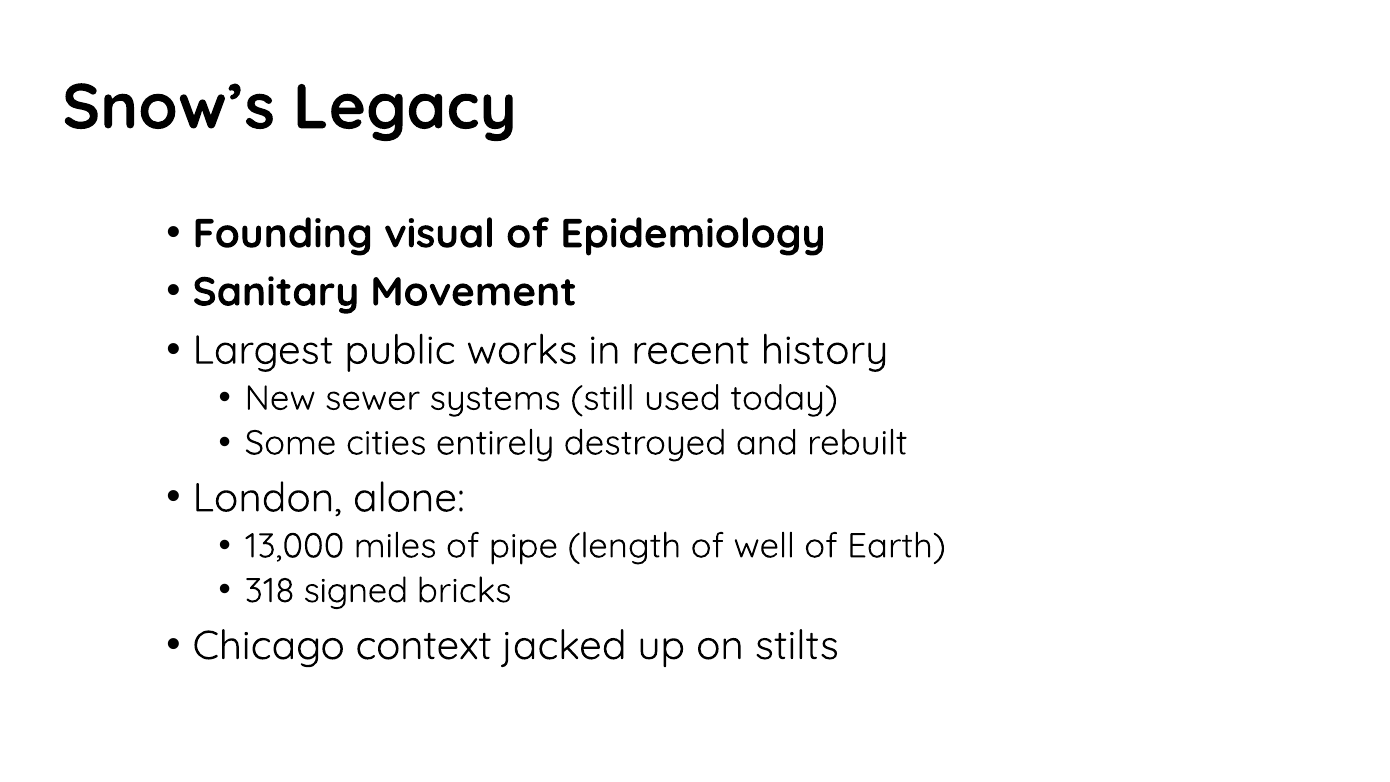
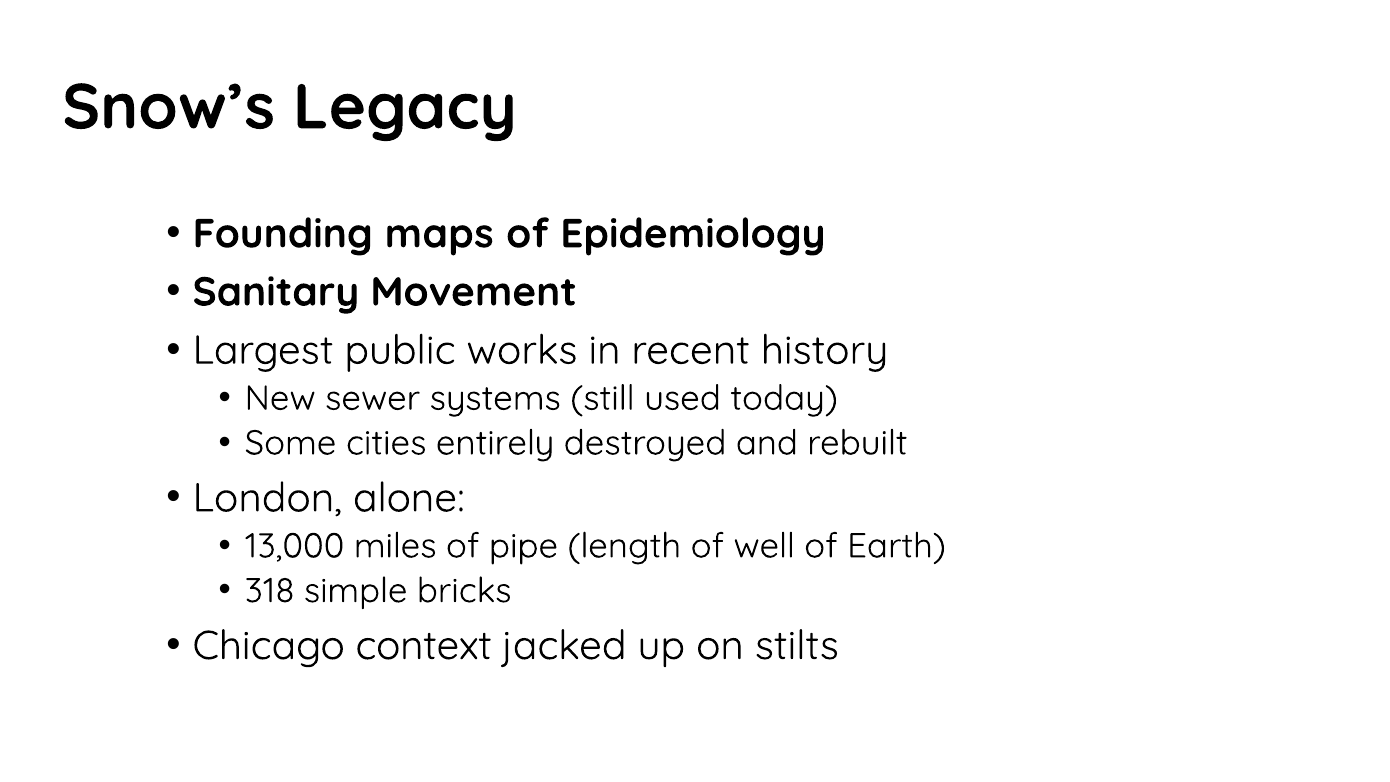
visual: visual -> maps
signed: signed -> simple
